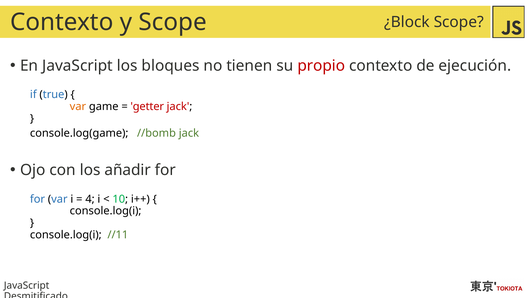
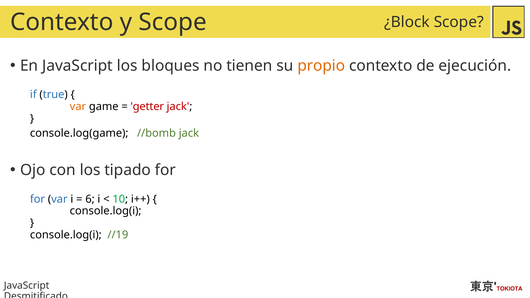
propio colour: red -> orange
añadir: añadir -> tipado
4: 4 -> 6
//11: //11 -> //19
